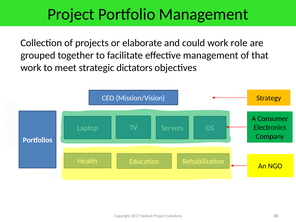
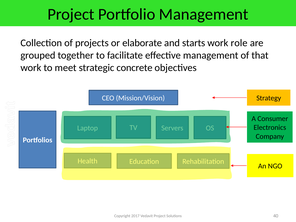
could: could -> starts
dictators: dictators -> concrete
